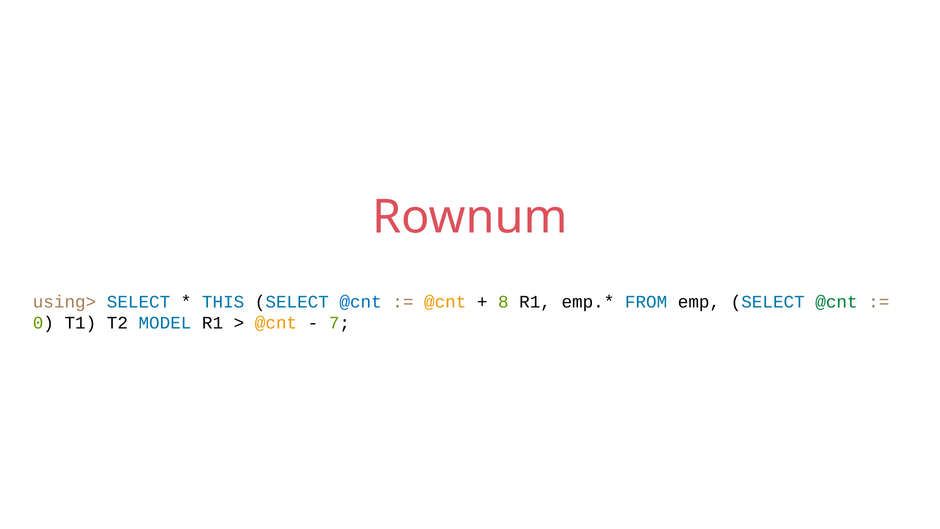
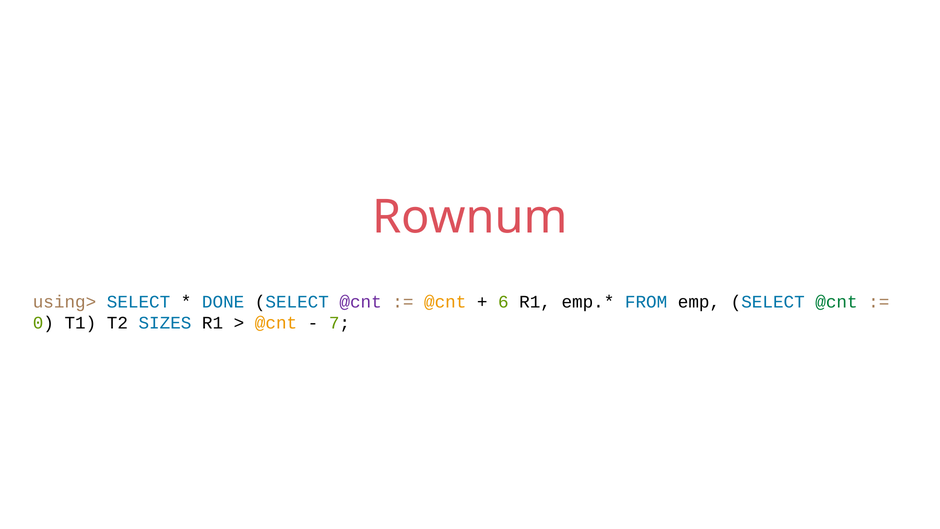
THIS: THIS -> DONE
@cnt at (361, 302) colour: blue -> purple
8: 8 -> 6
MODEL: MODEL -> SIZES
